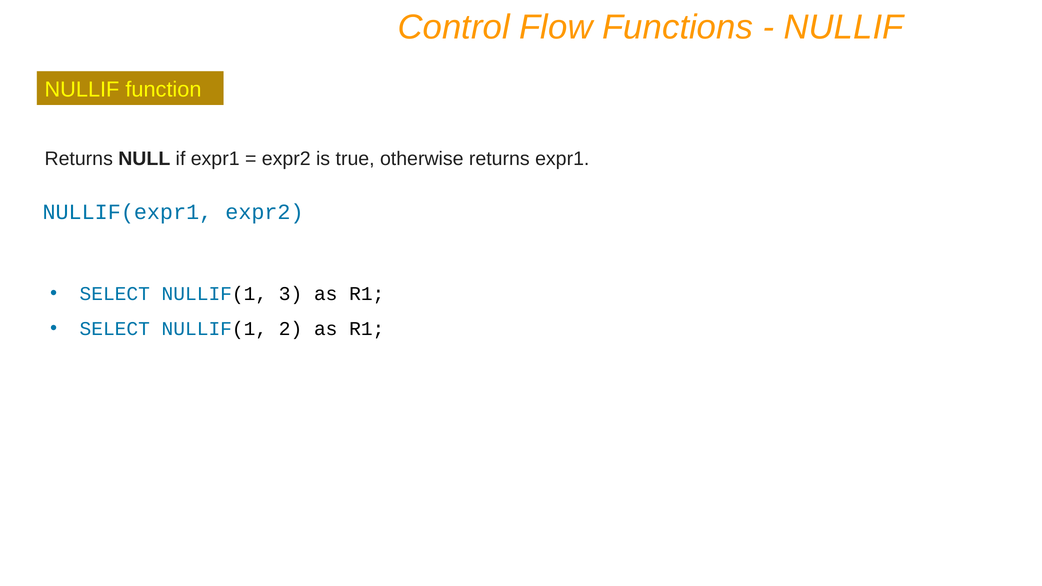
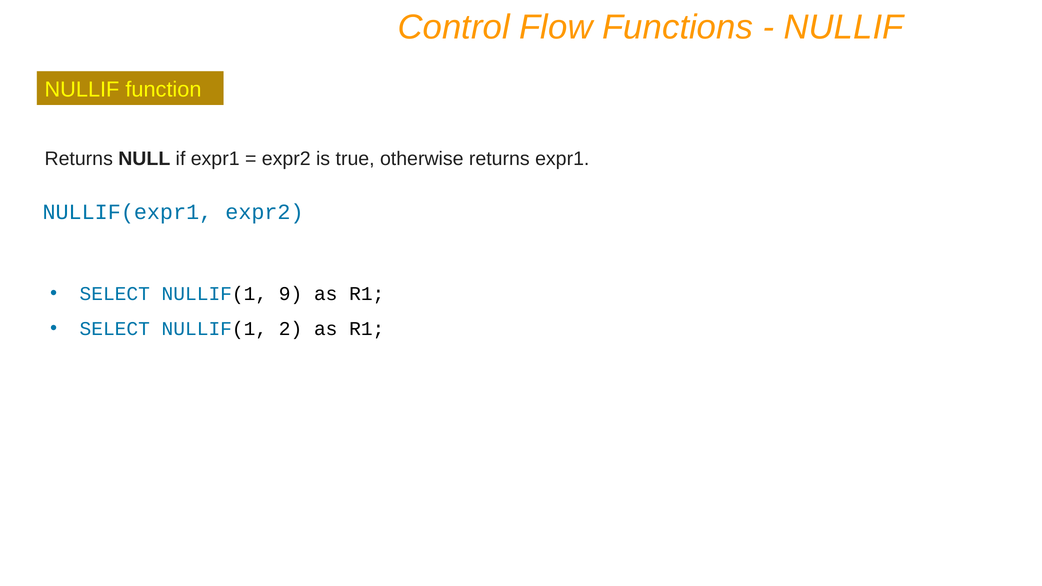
3: 3 -> 9
